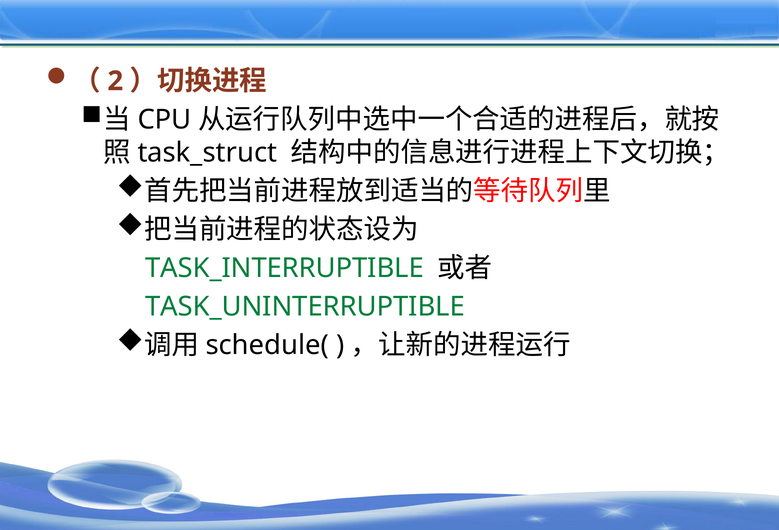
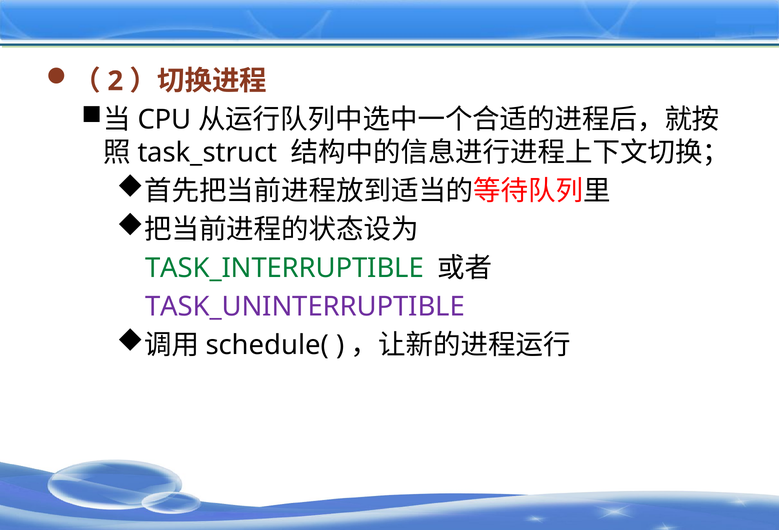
TASK_UNINTERRUPTIBLE colour: green -> purple
